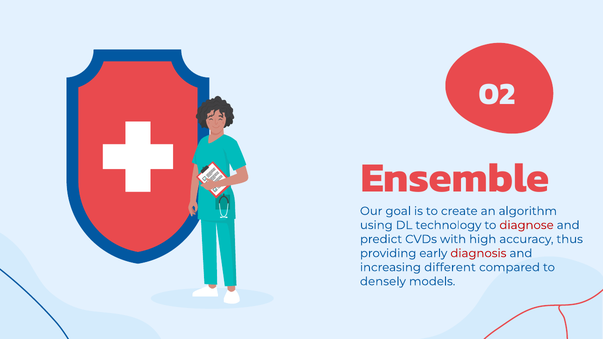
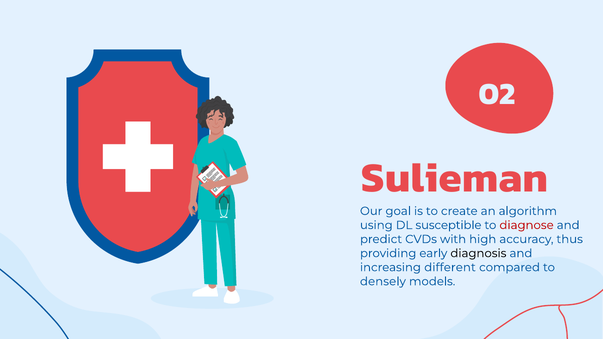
Ensemble: Ensemble -> Sulieman
technology: technology -> susceptible
diagnosis colour: red -> black
